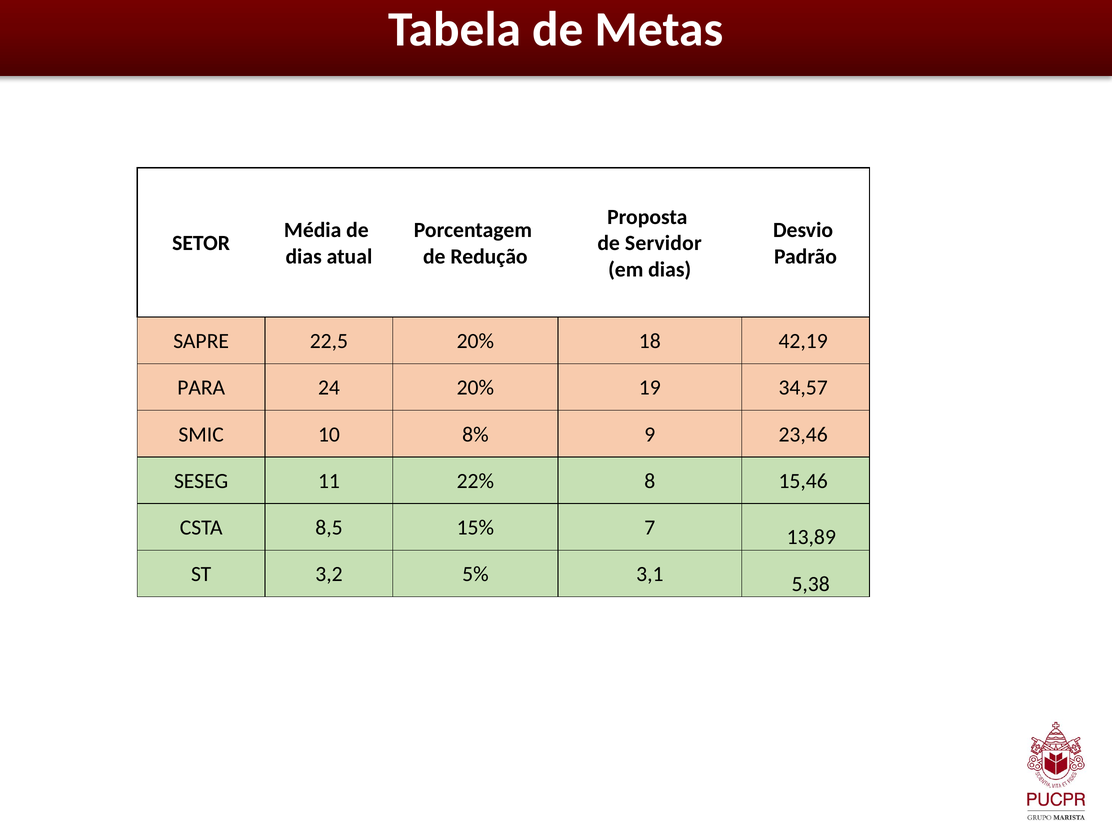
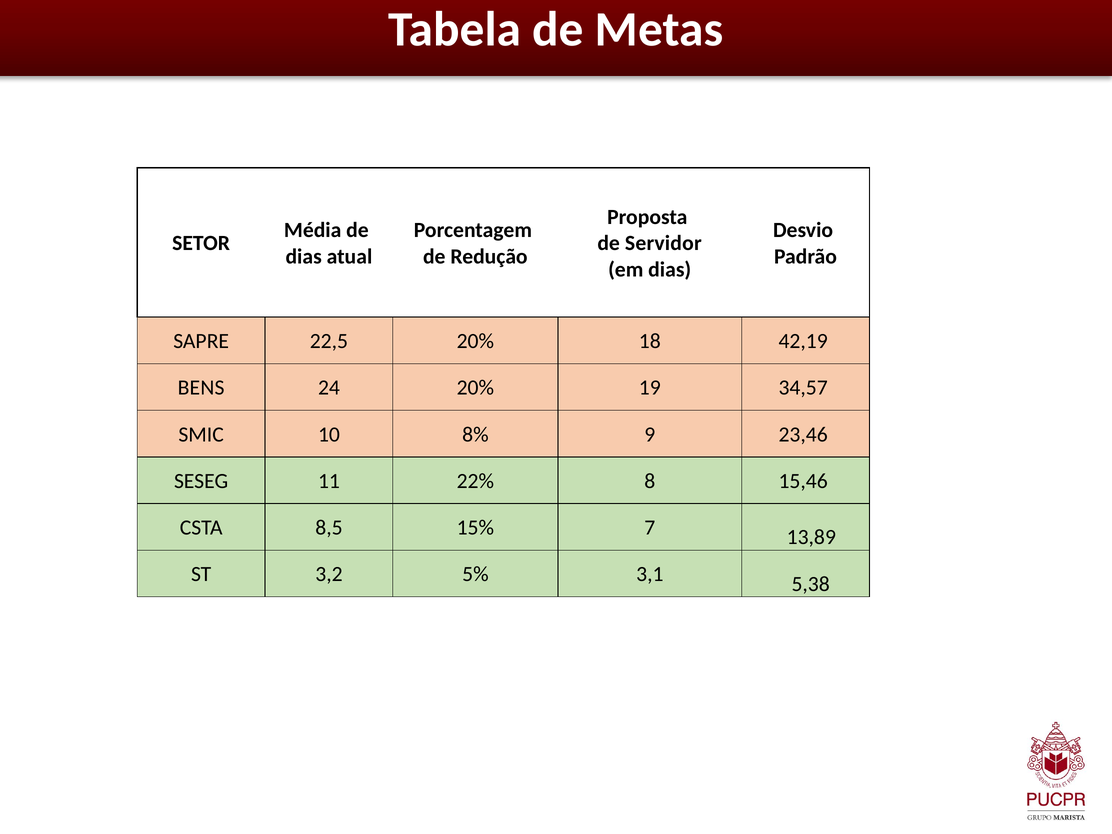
PARA: PARA -> BENS
